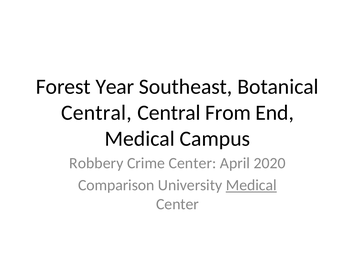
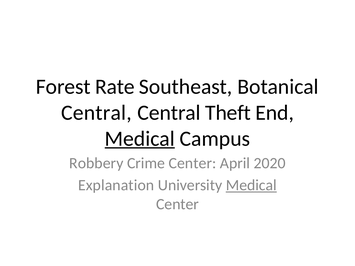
Year: Year -> Rate
From: From -> Theft
Medical at (140, 139) underline: none -> present
Comparison: Comparison -> Explanation
